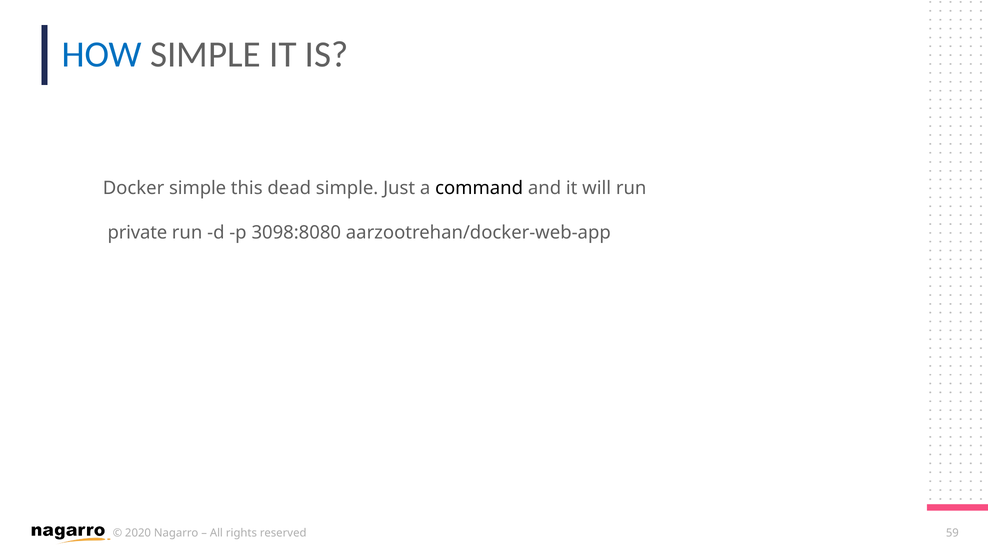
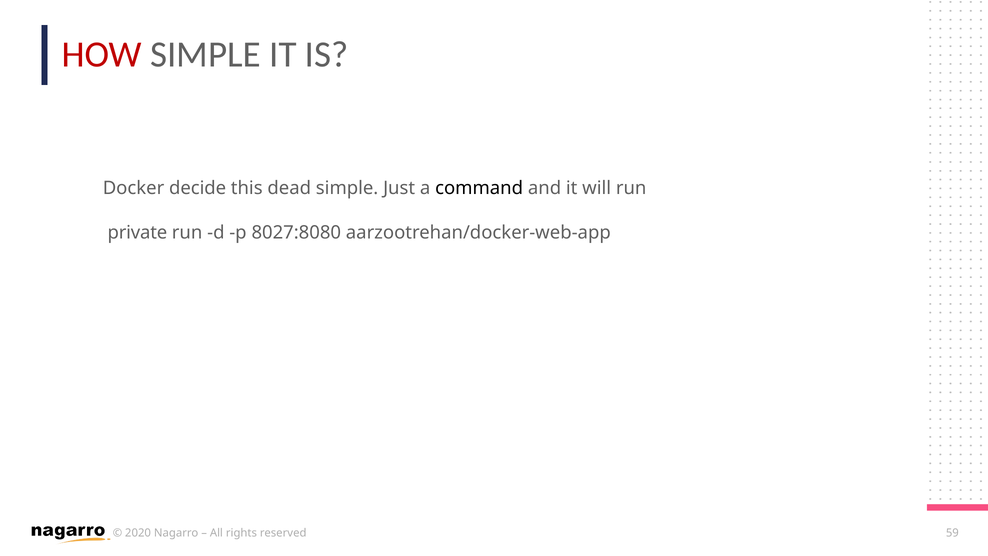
HOW colour: blue -> red
Docker simple: simple -> decide
3098:8080: 3098:8080 -> 8027:8080
